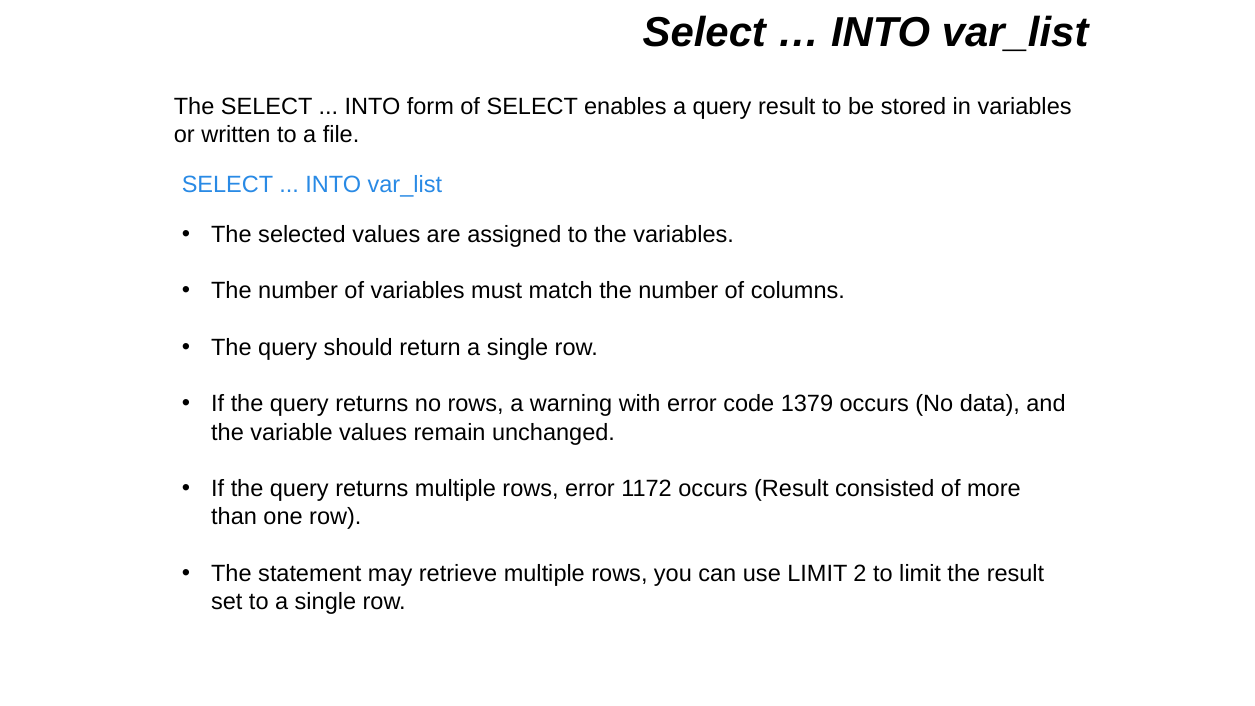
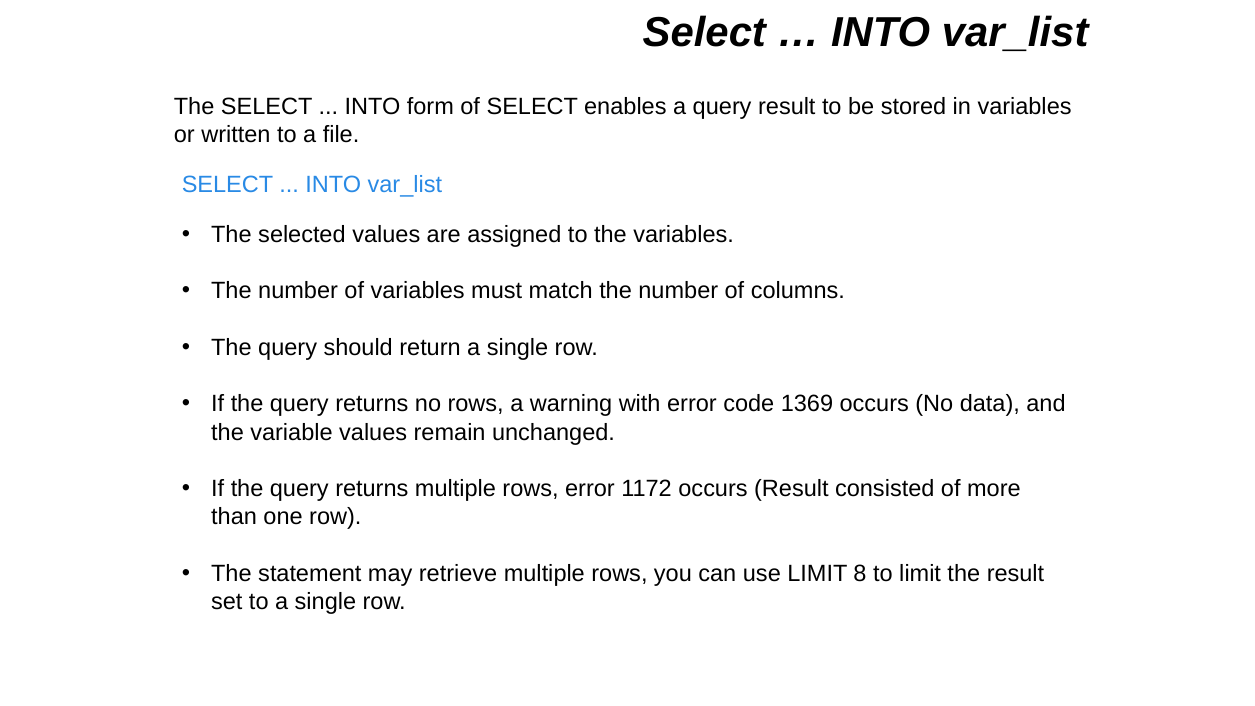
1379: 1379 -> 1369
2: 2 -> 8
